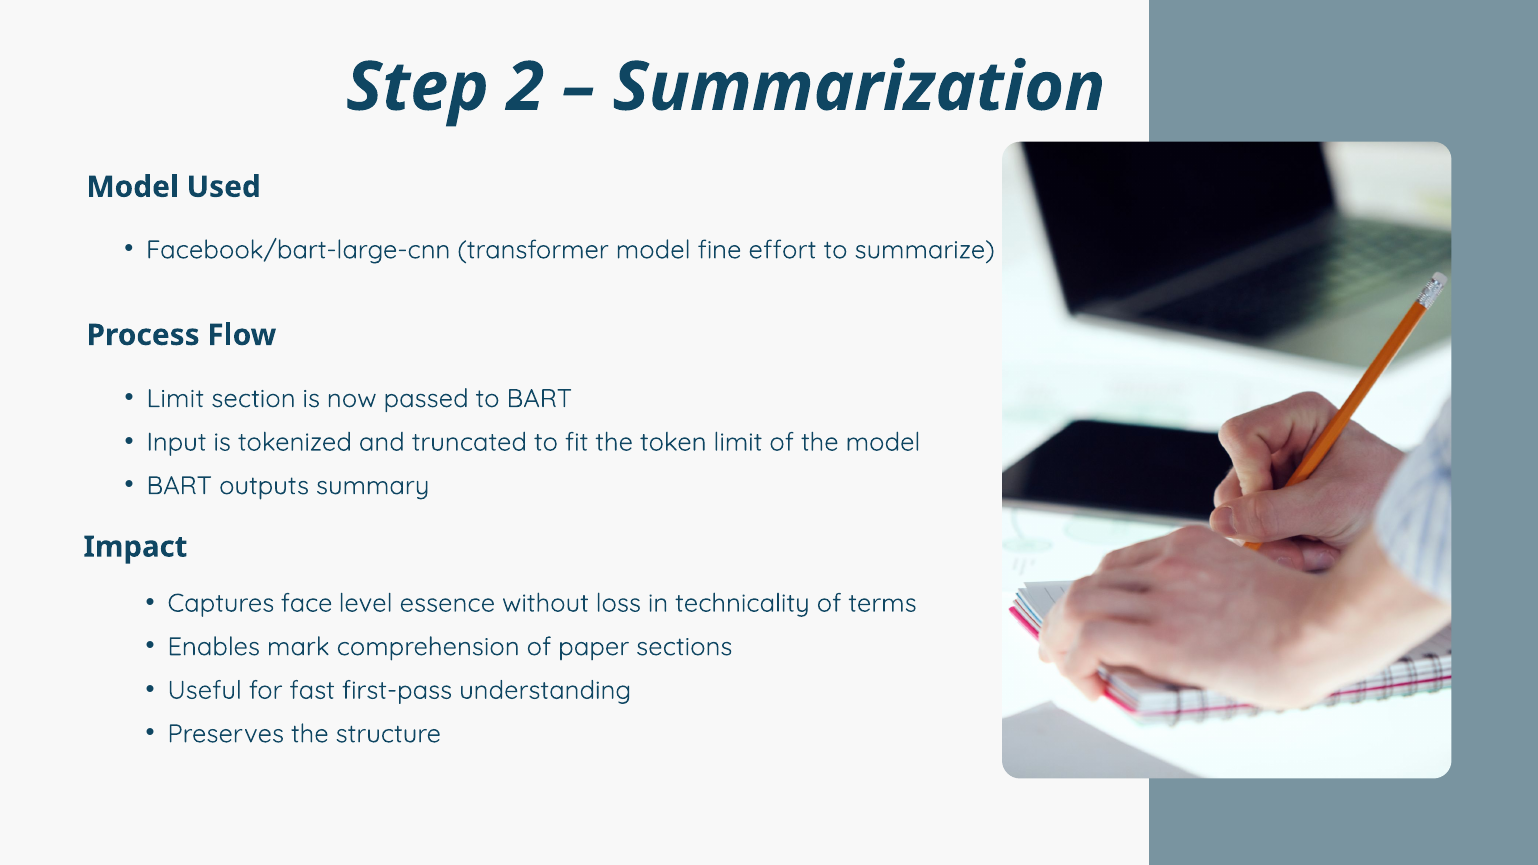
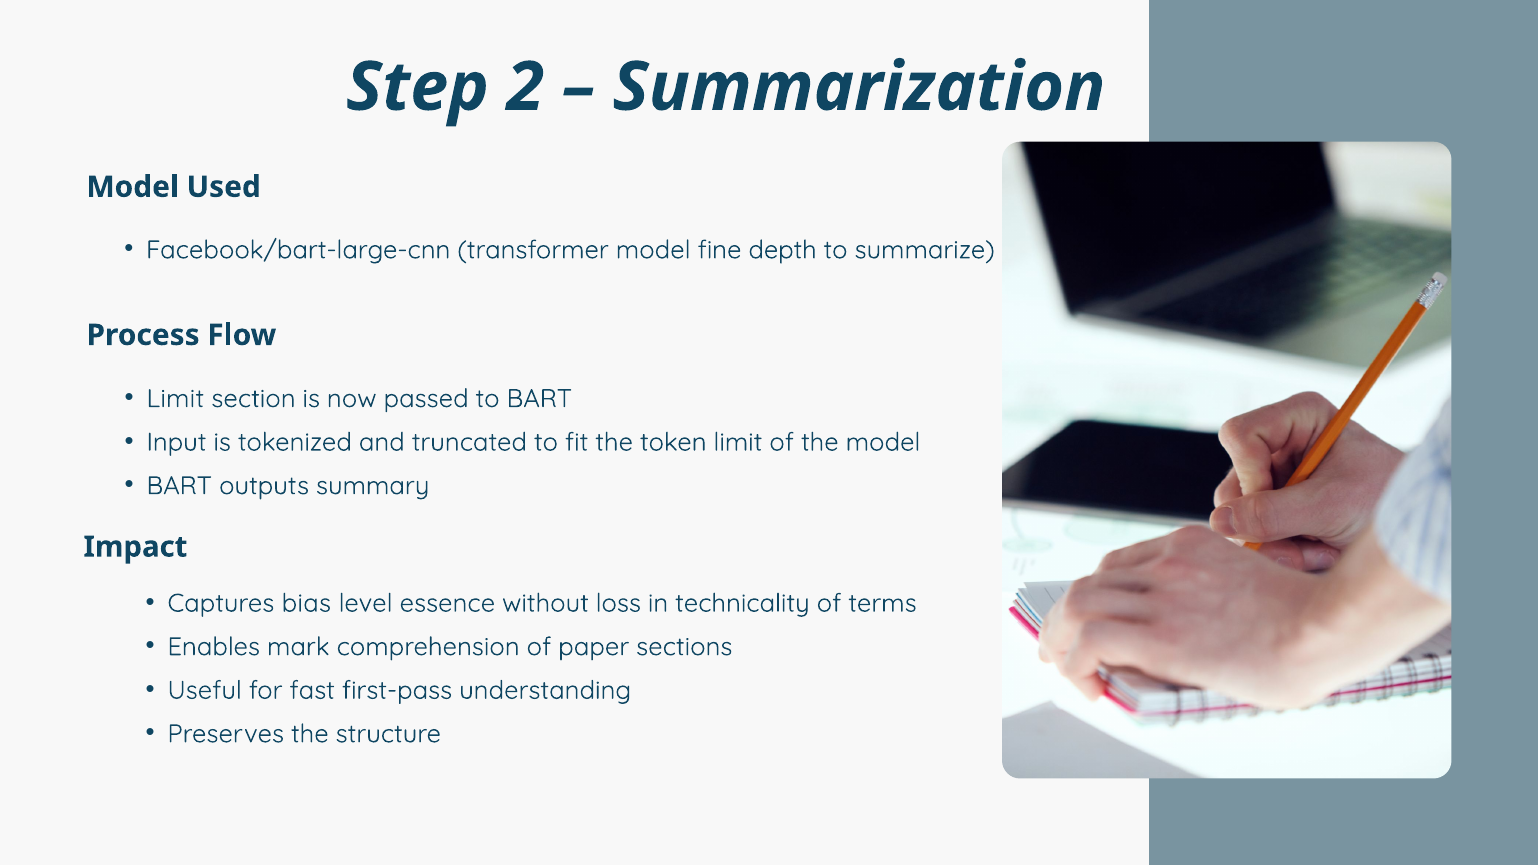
effort: effort -> depth
face: face -> bias
